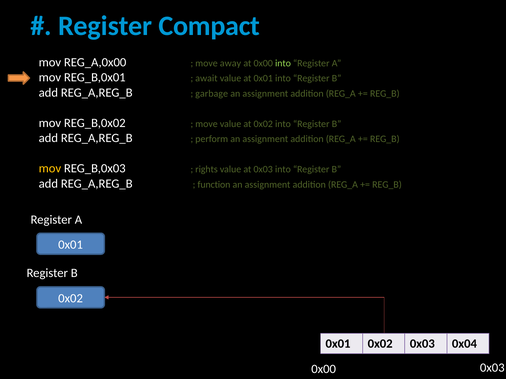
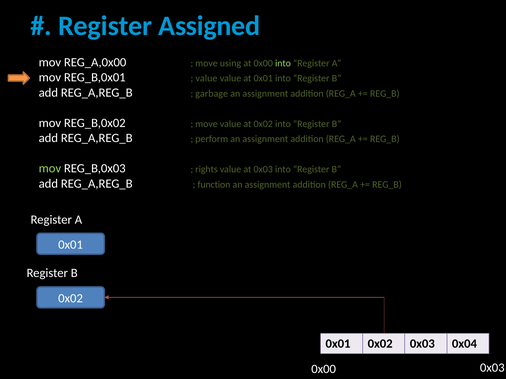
Compact: Compact -> Assigned
away: away -> using
await at (206, 78): await -> value
mov at (50, 169) colour: yellow -> light green
